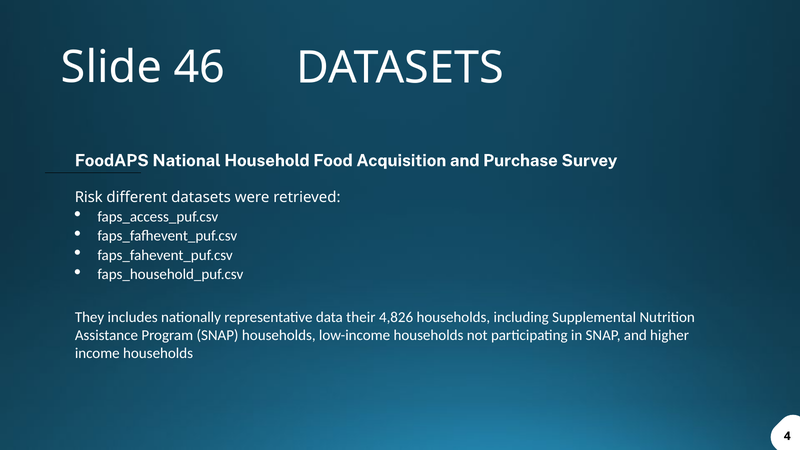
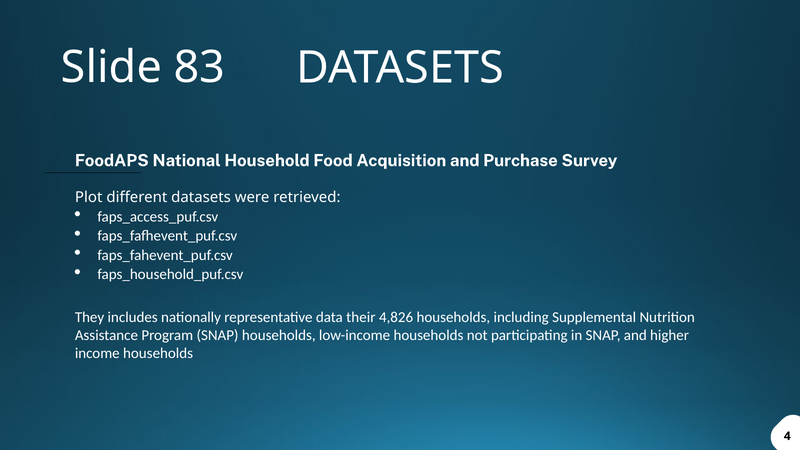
46: 46 -> 83
Risk: Risk -> Plot
